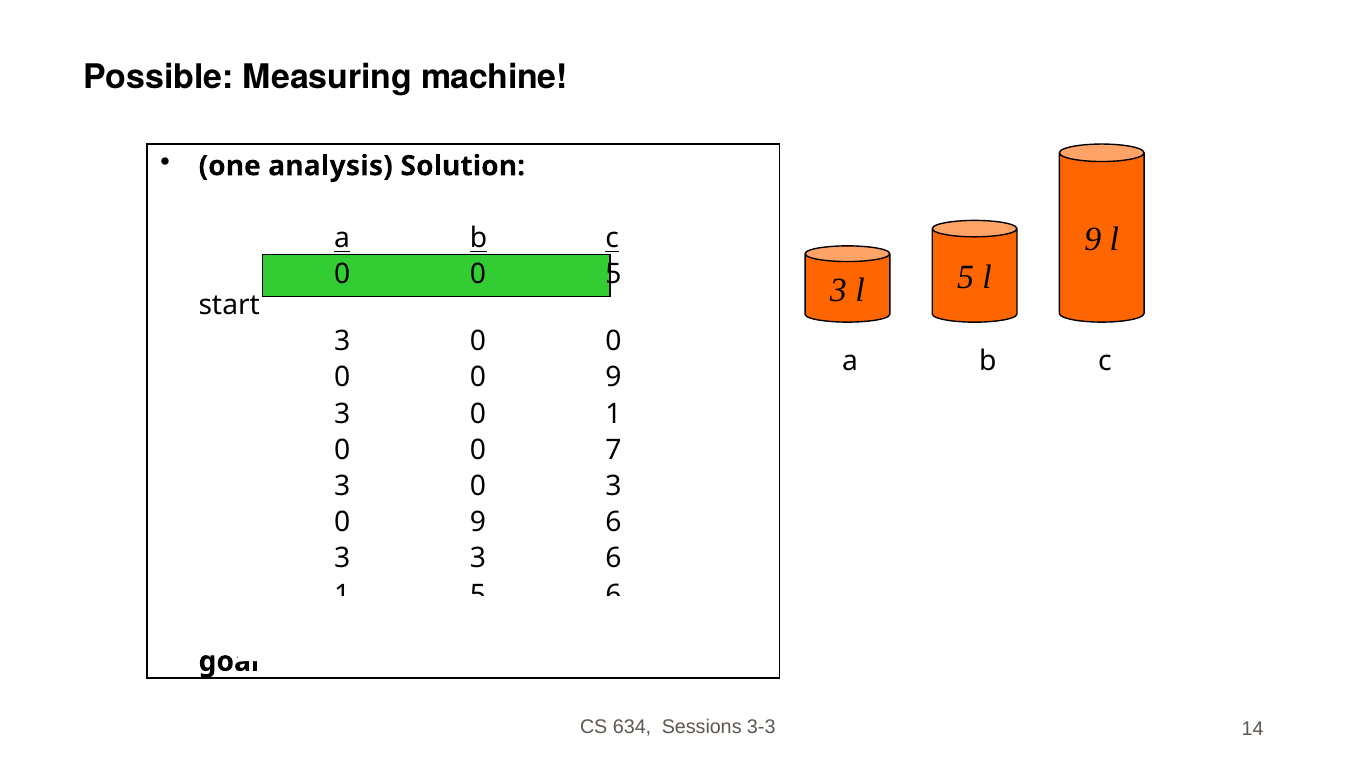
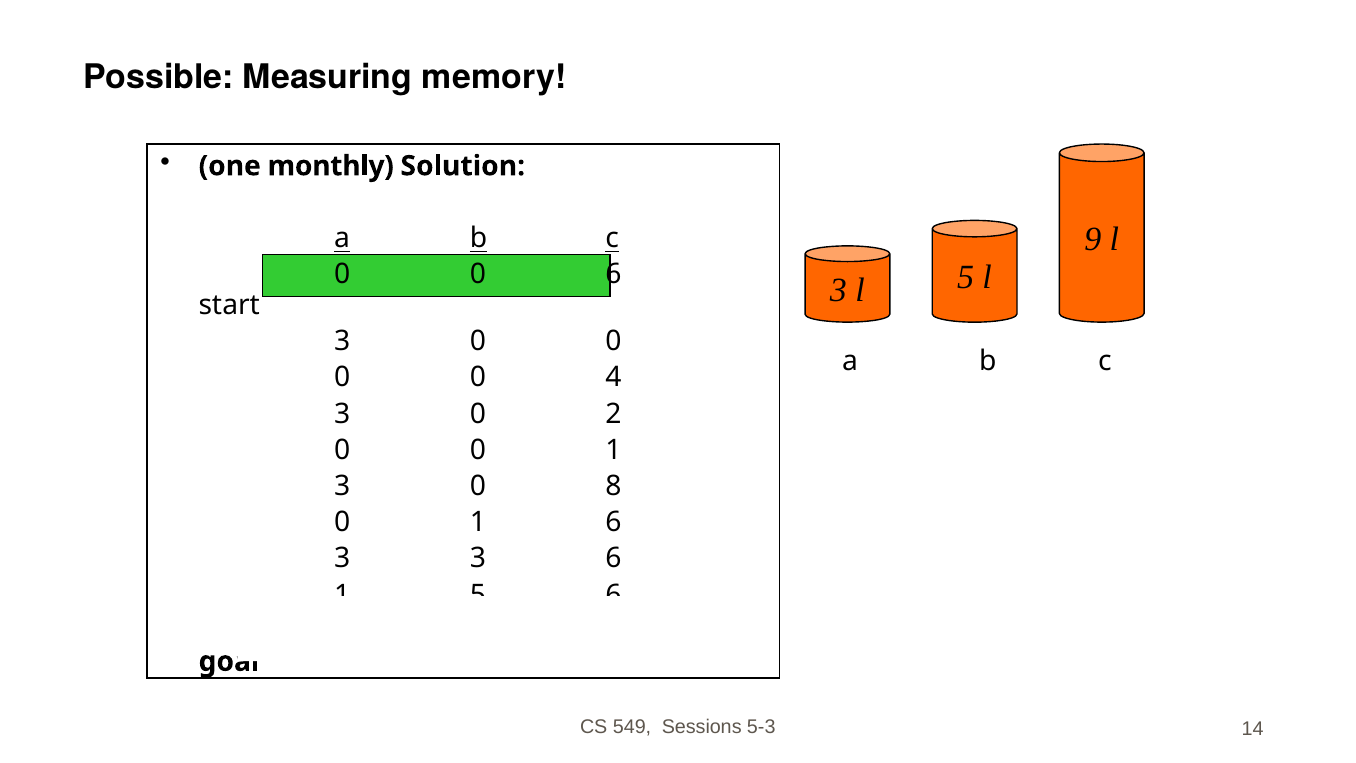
machine: machine -> memory
analysis: analysis -> monthly
0 0 5: 5 -> 6
0 0 9: 9 -> 4
0 1: 1 -> 2
0 0 7: 7 -> 1
0 3: 3 -> 8
9 at (478, 522): 9 -> 1
634: 634 -> 549
3-3: 3-3 -> 5-3
